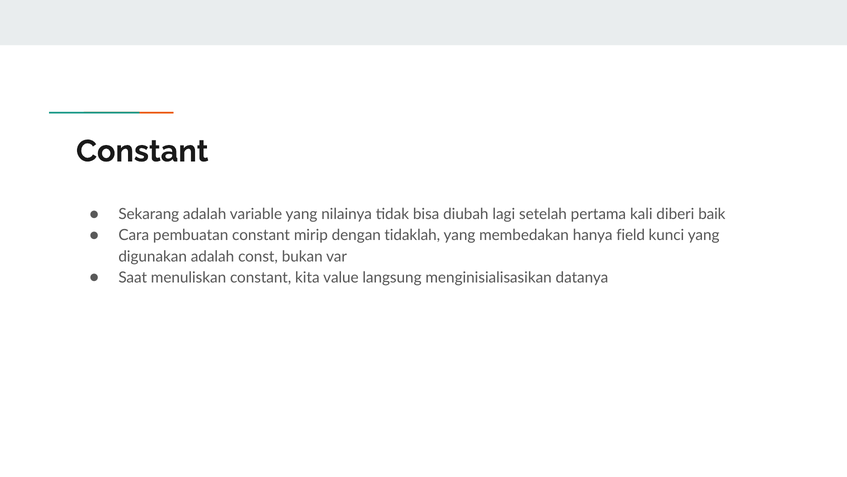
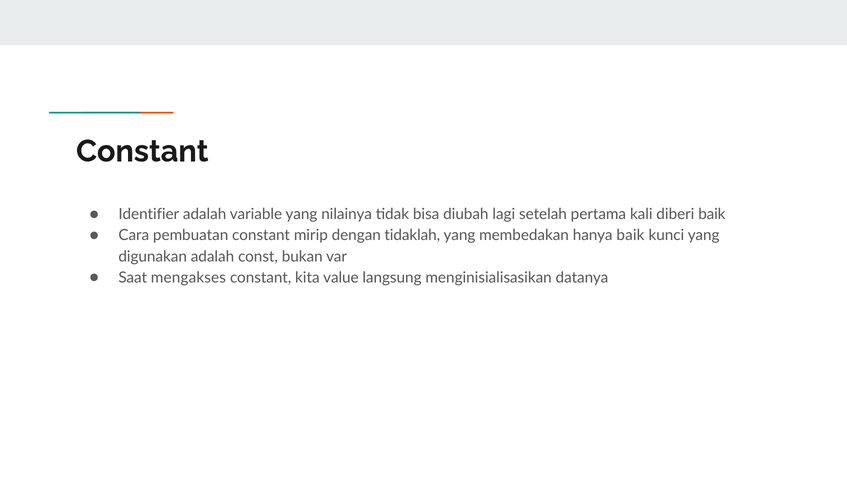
Sekarang: Sekarang -> Identifier
hanya field: field -> baik
menuliskan: menuliskan -> mengakses
